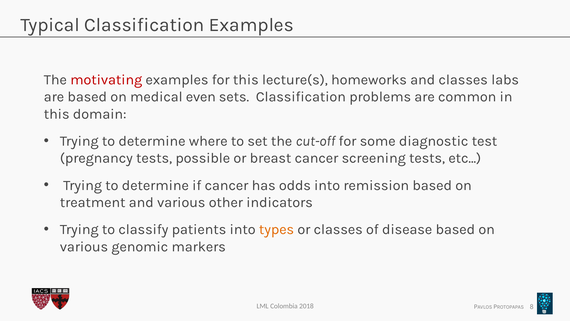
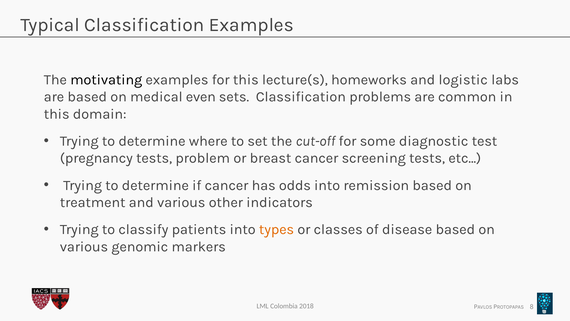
motivating colour: red -> black
and classes: classes -> logistic
possible: possible -> problem
